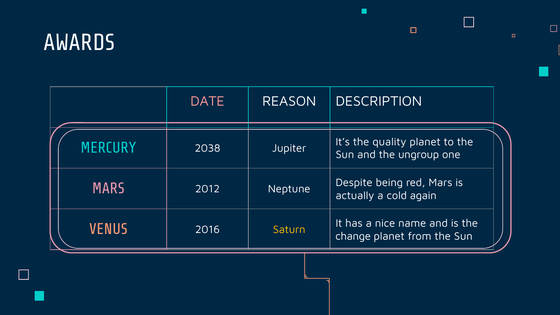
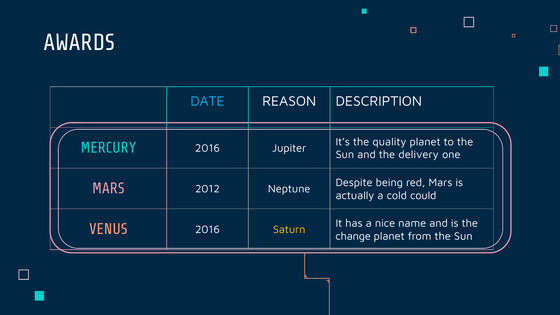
DATE colour: pink -> light blue
MERCURY 2038: 2038 -> 2016
ungroup: ungroup -> delivery
again: again -> could
